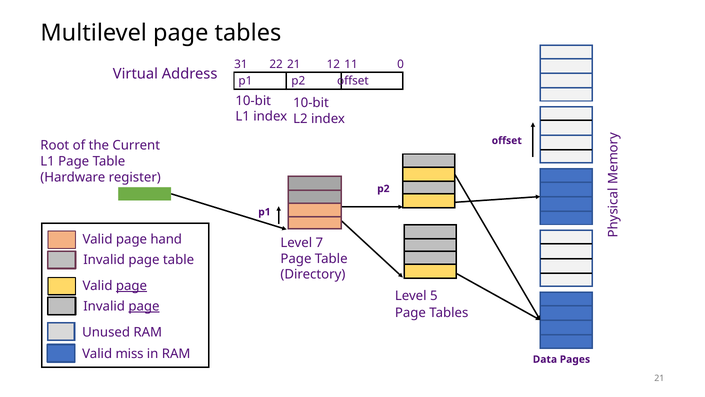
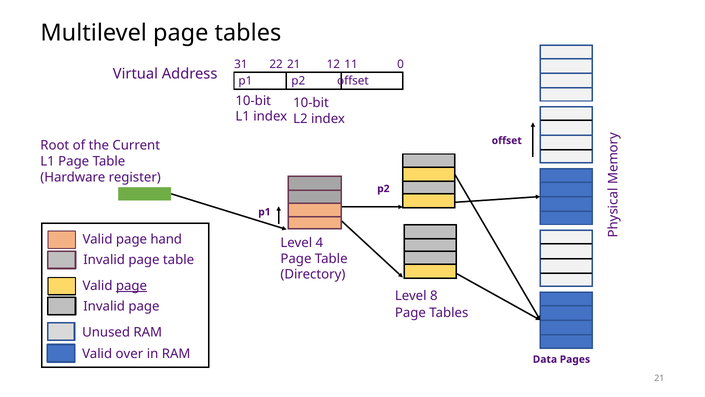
7: 7 -> 4
5: 5 -> 8
page at (144, 306) underline: present -> none
miss: miss -> over
